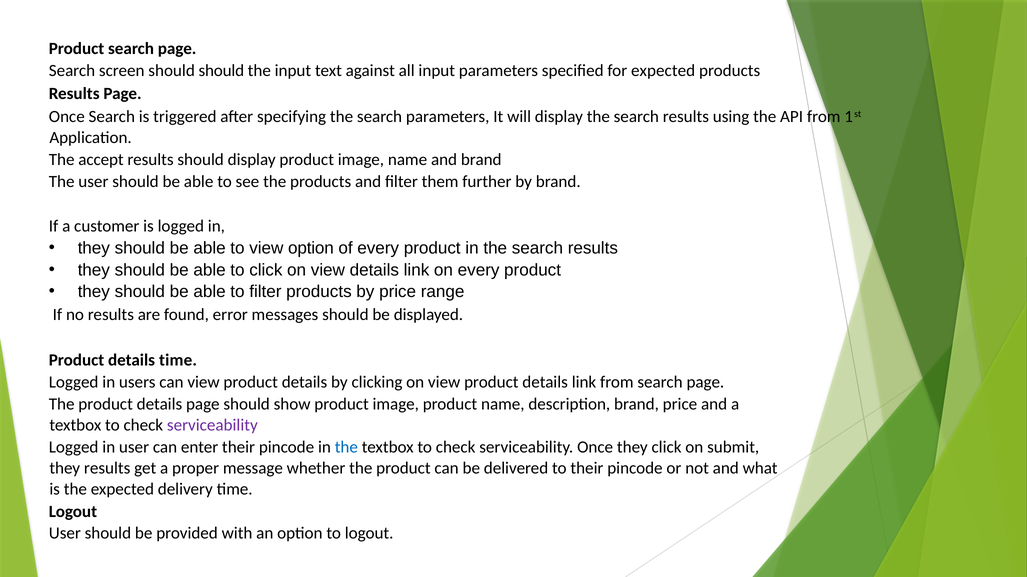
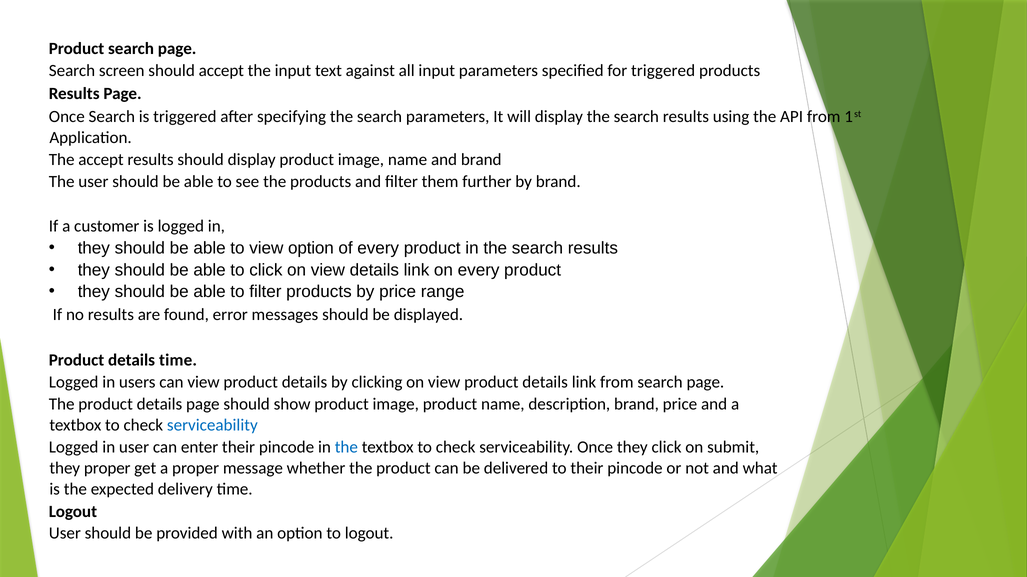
should should: should -> accept
for expected: expected -> triggered
serviceability at (212, 425) colour: purple -> blue
they results: results -> proper
